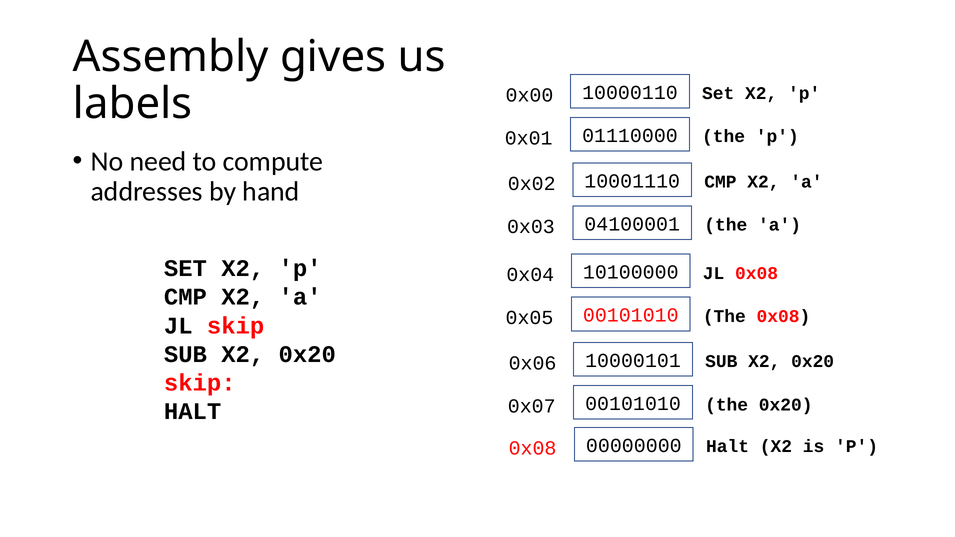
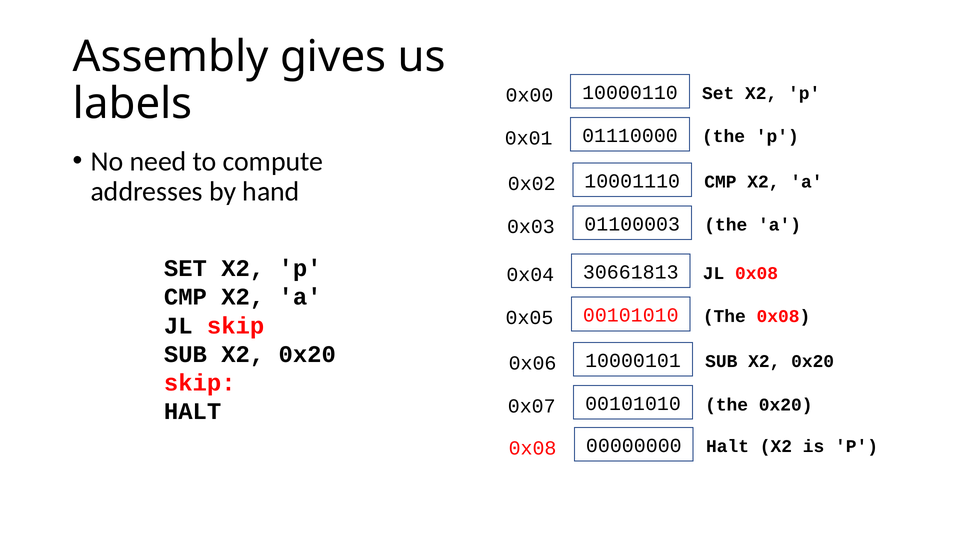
04100001: 04100001 -> 01100003
10100000: 10100000 -> 30661813
